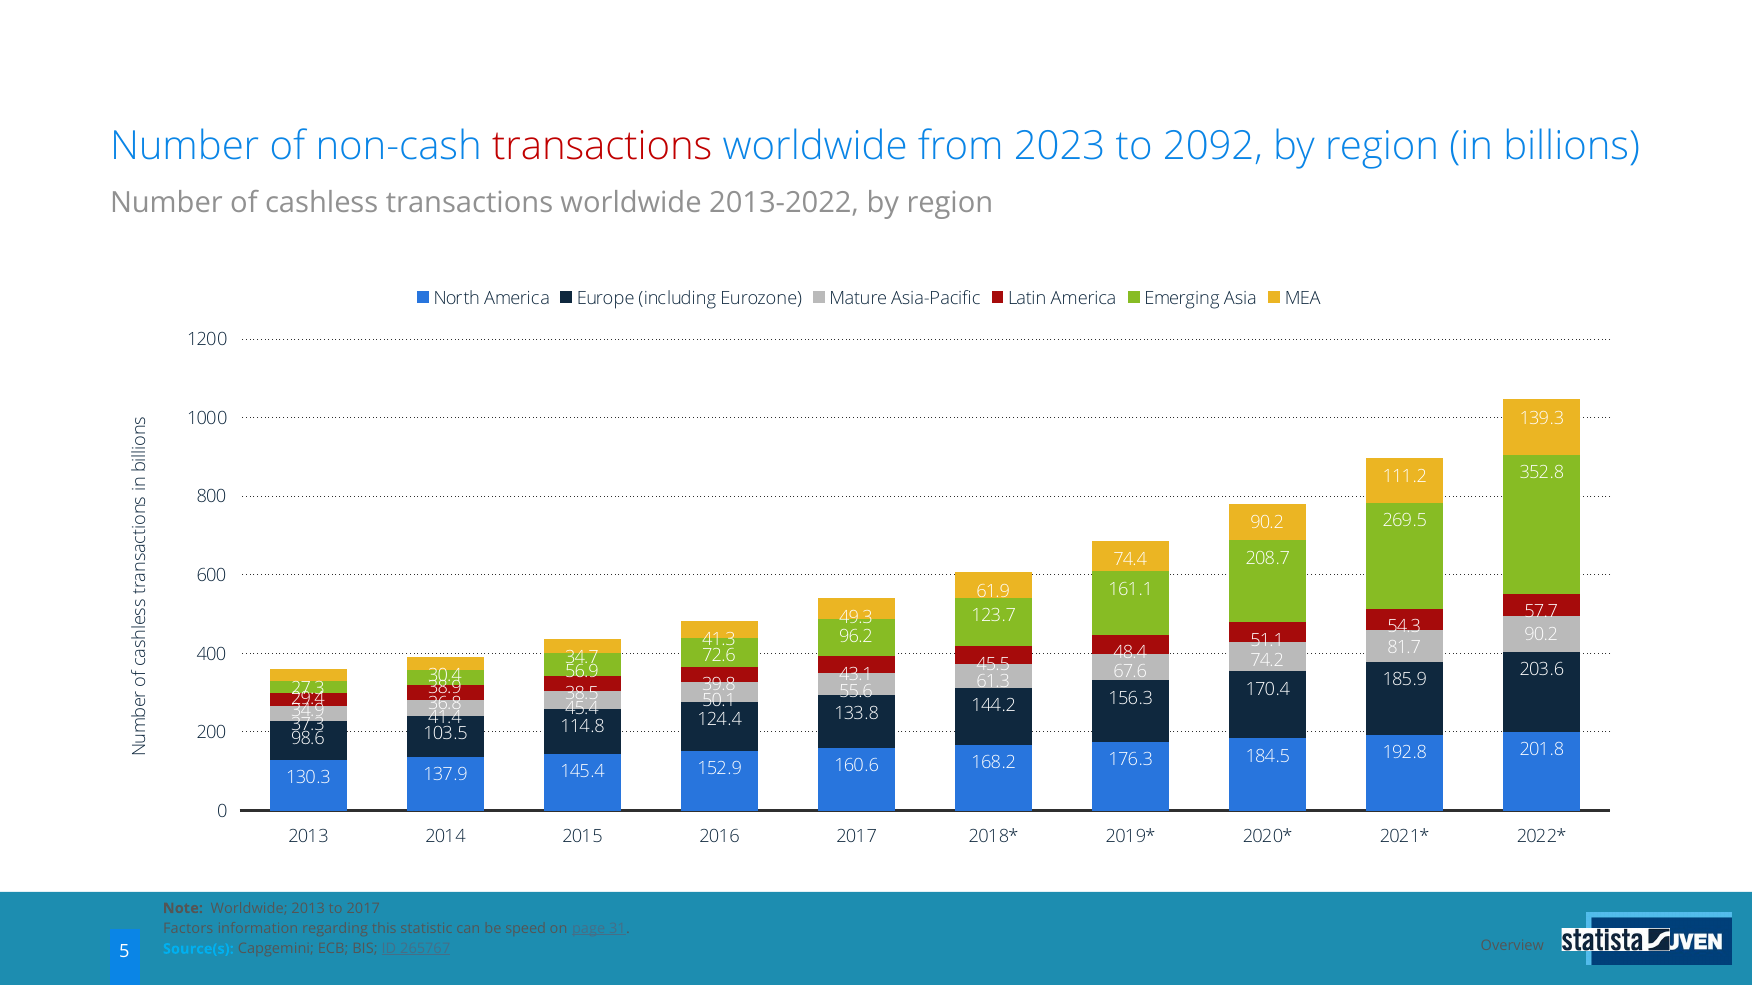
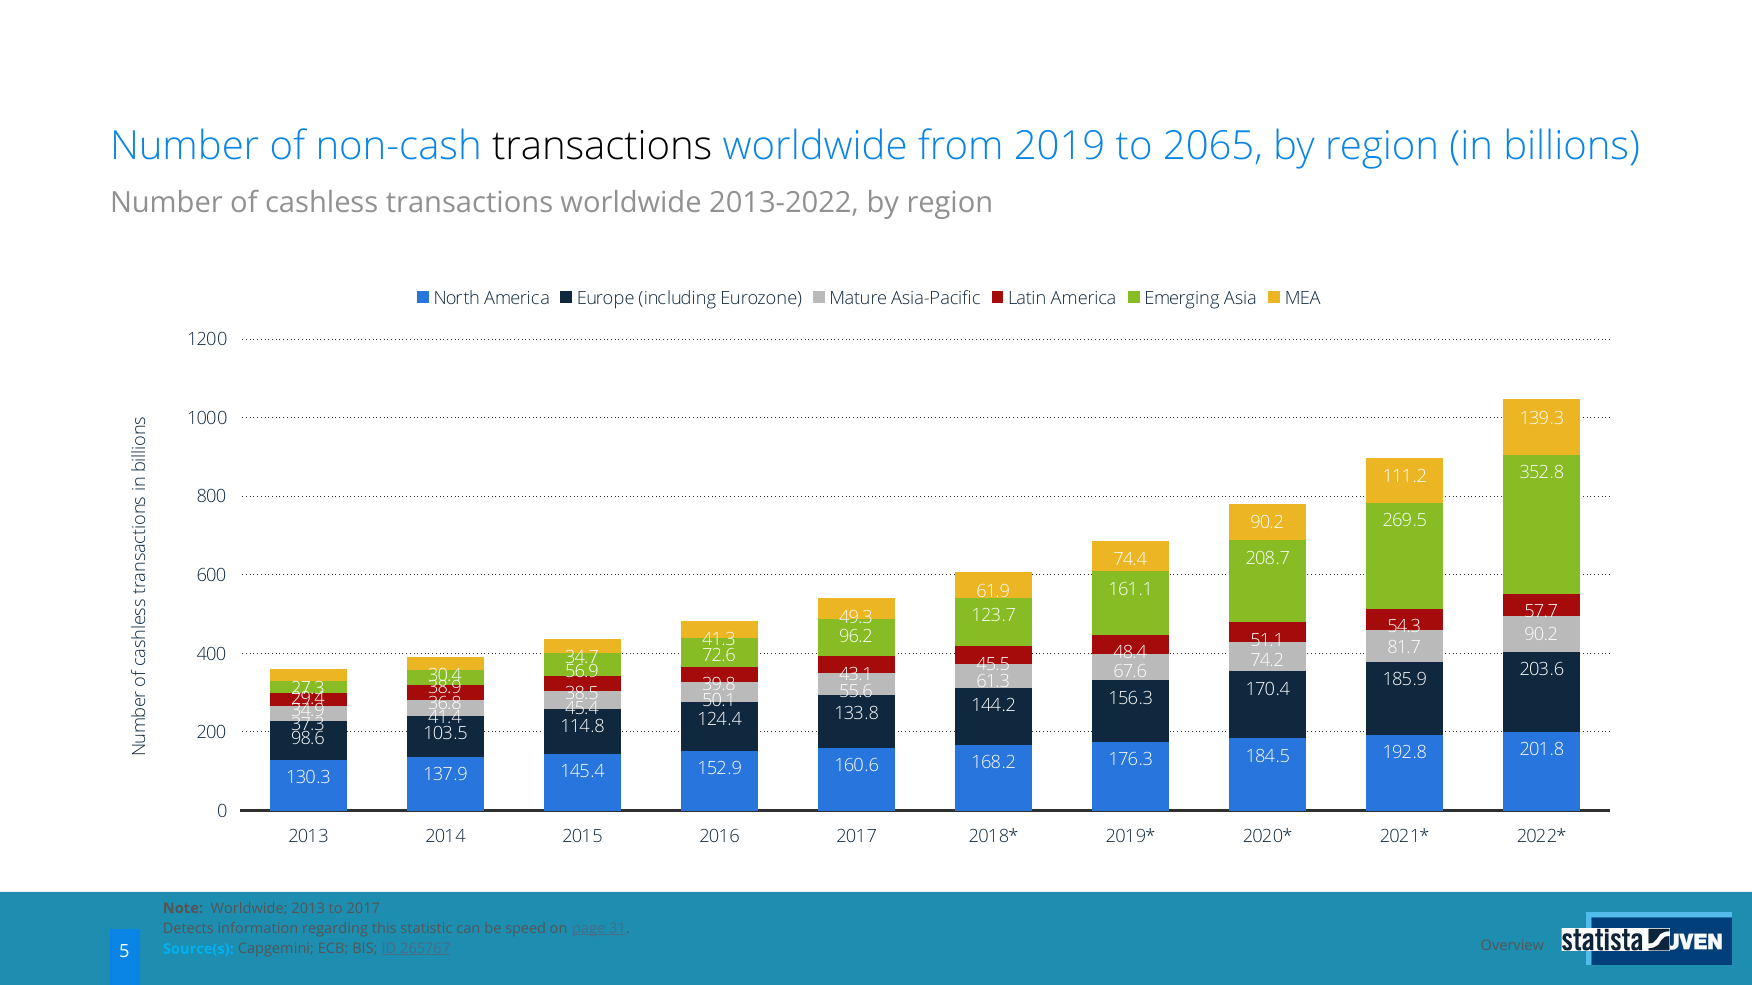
transactions at (602, 147) colour: red -> black
2023: 2023 -> 2019
2092: 2092 -> 2065
Factors: Factors -> Detects
